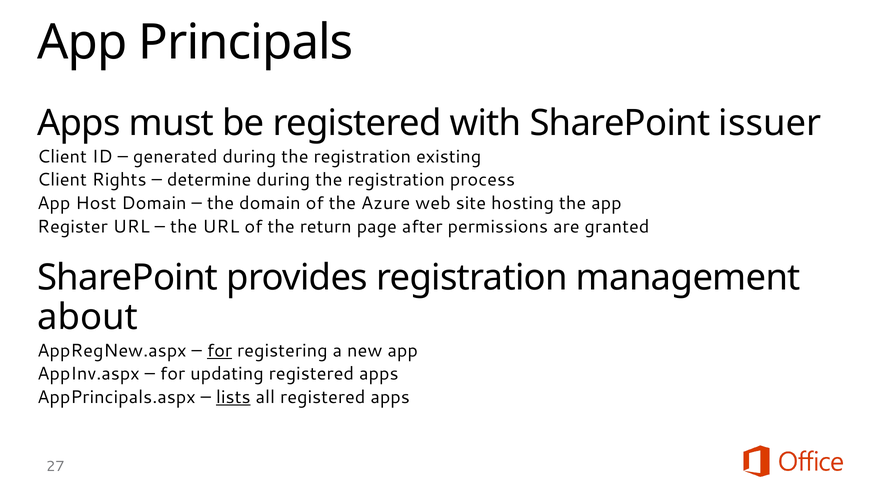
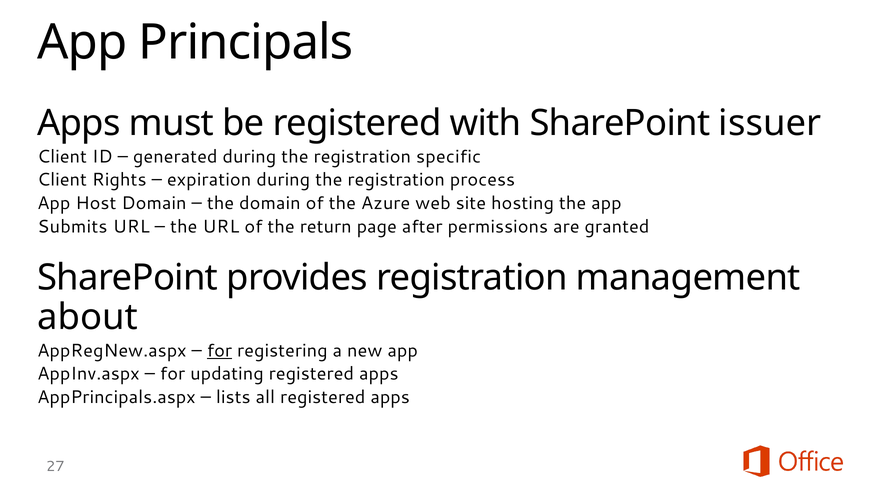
existing: existing -> specific
determine: determine -> expiration
Register: Register -> Submits
lists underline: present -> none
